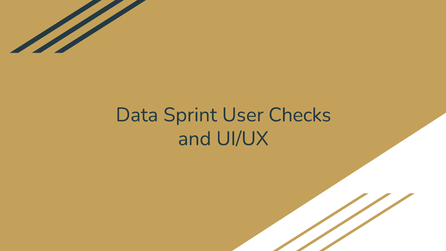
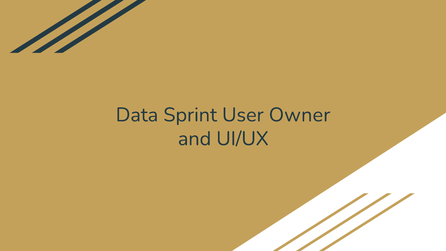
Checks: Checks -> Owner
